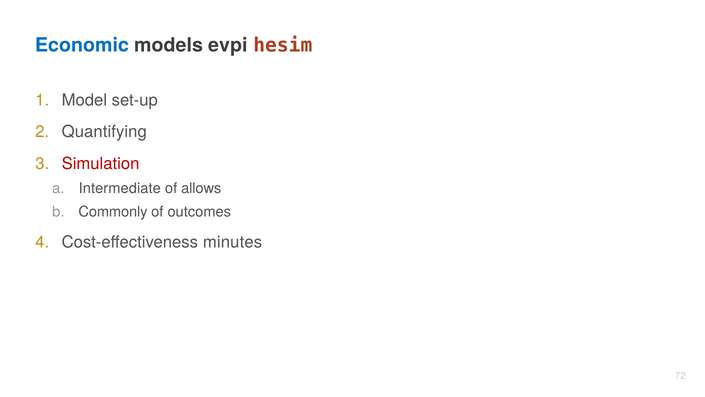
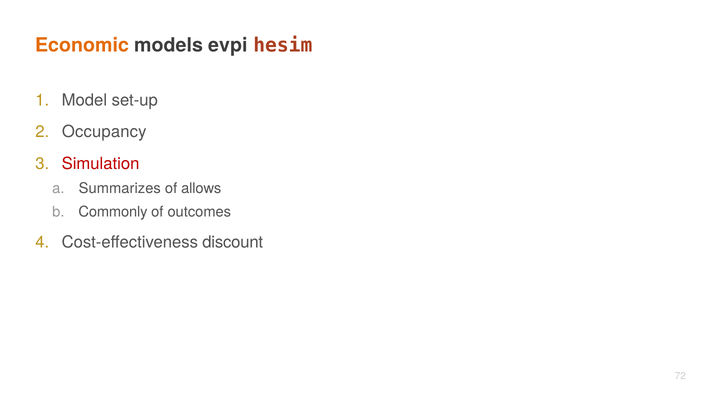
Economic colour: blue -> orange
Quantifying: Quantifying -> Occupancy
Intermediate: Intermediate -> Summarizes
minutes: minutes -> discount
